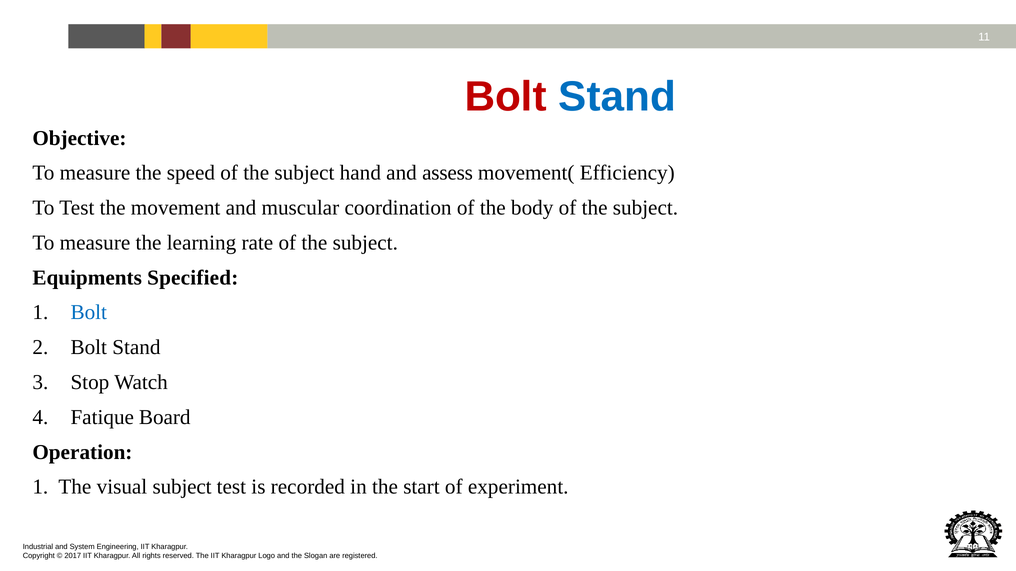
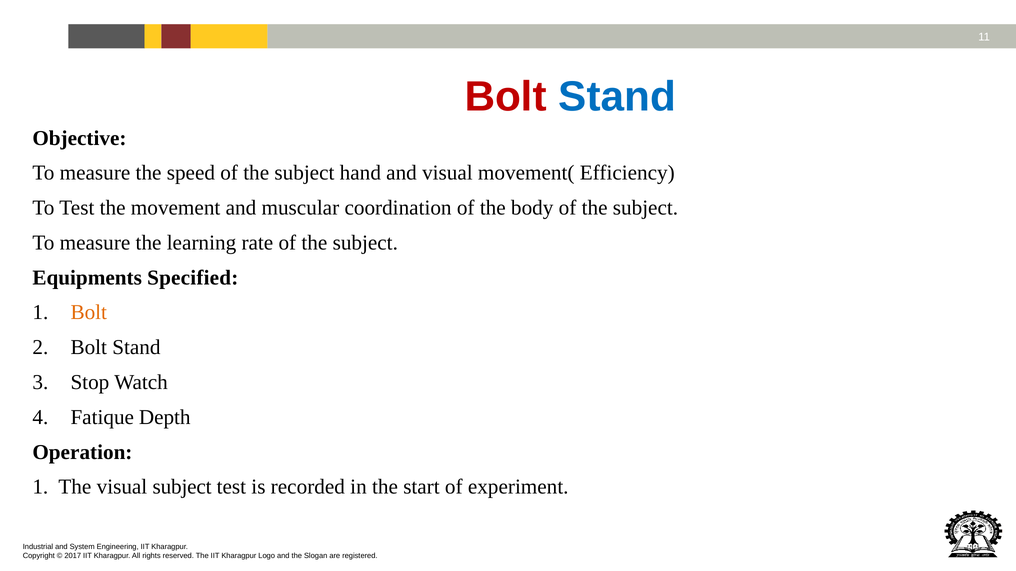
and assess: assess -> visual
Bolt at (89, 313) colour: blue -> orange
Board: Board -> Depth
